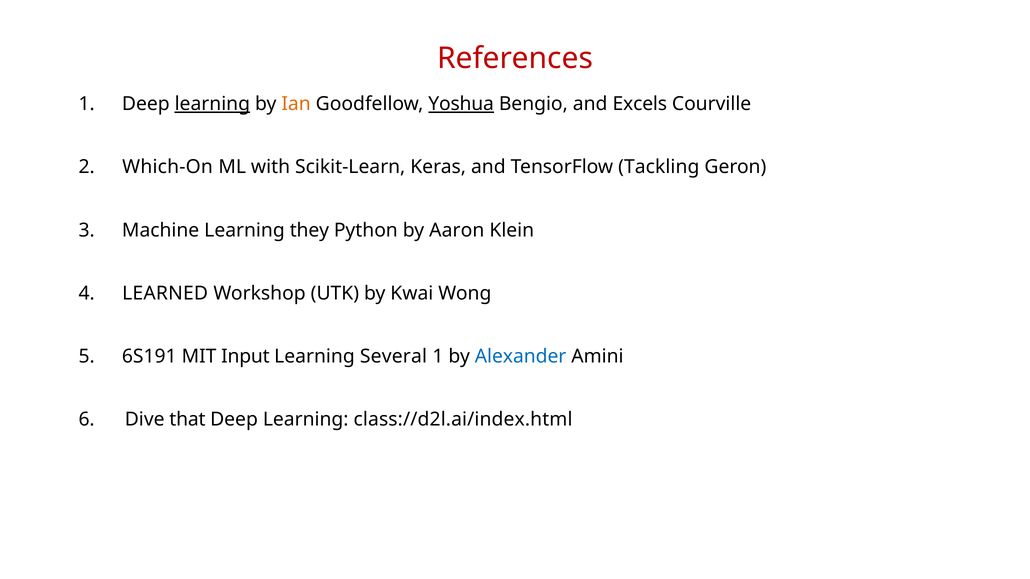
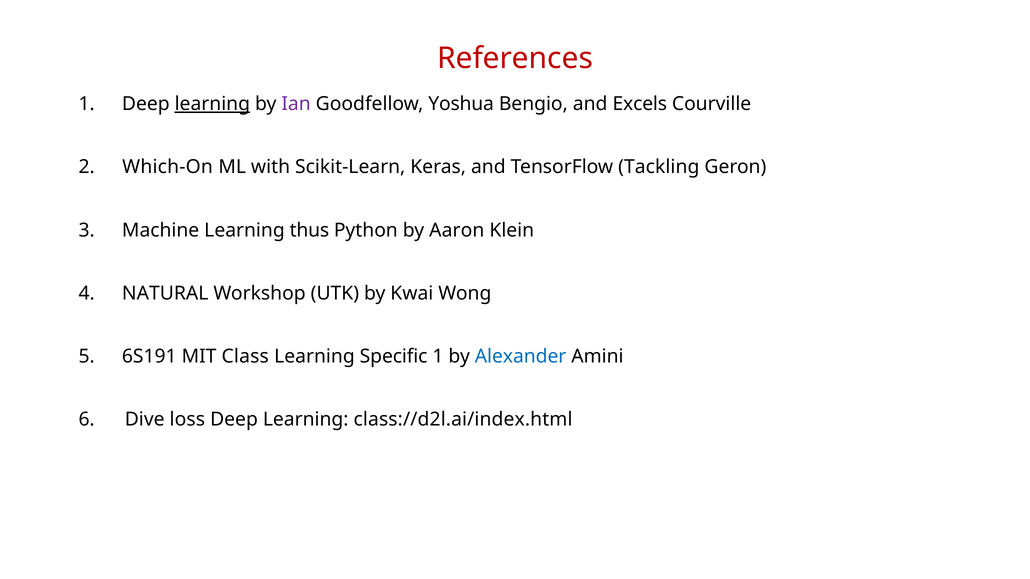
Ian colour: orange -> purple
Yoshua underline: present -> none
they: they -> thus
LEARNED: LEARNED -> NATURAL
Input: Input -> Class
Several: Several -> Specific
that: that -> loss
